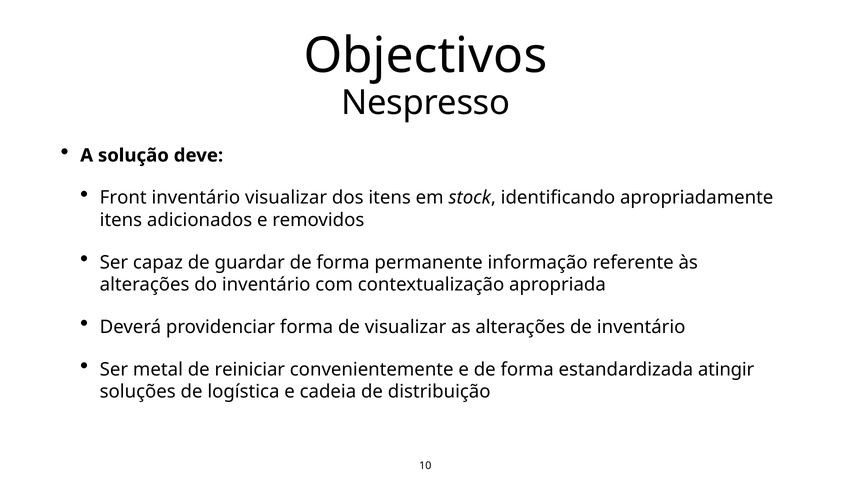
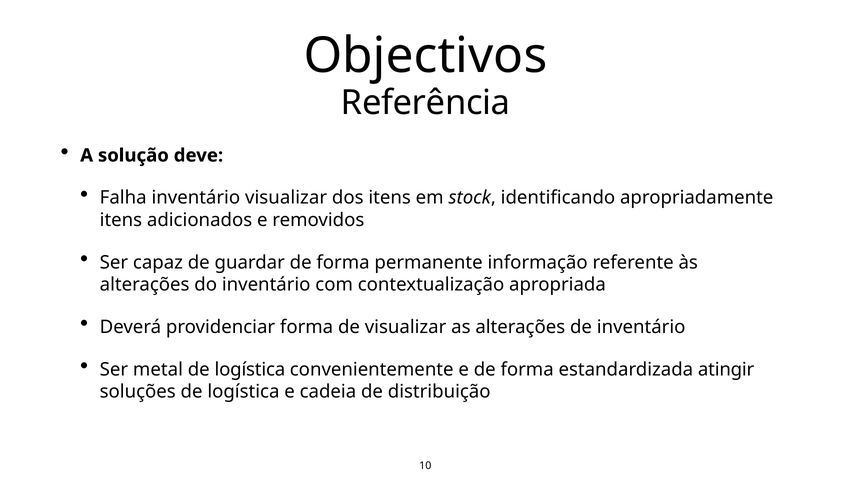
Nespresso: Nespresso -> Referência
Front: Front -> Falha
reiniciar at (250, 369): reiniciar -> logística
